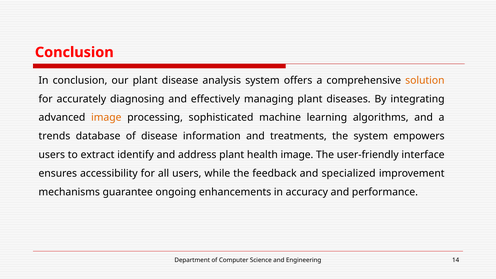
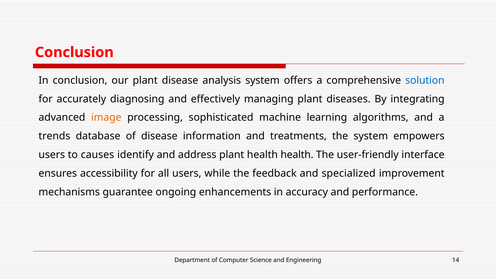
solution colour: orange -> blue
extract: extract -> causes
health image: image -> health
